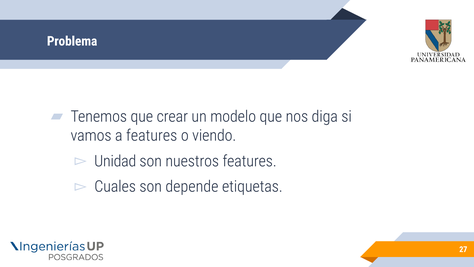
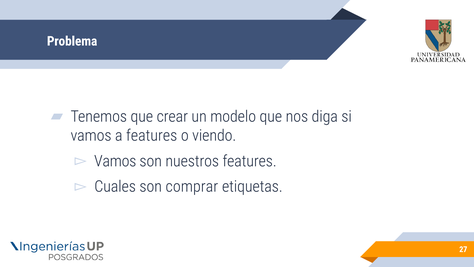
Unidad at (115, 161): Unidad -> Vamos
depende: depende -> comprar
